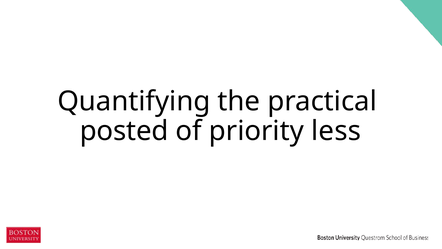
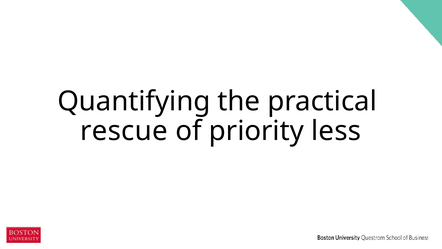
posted: posted -> rescue
